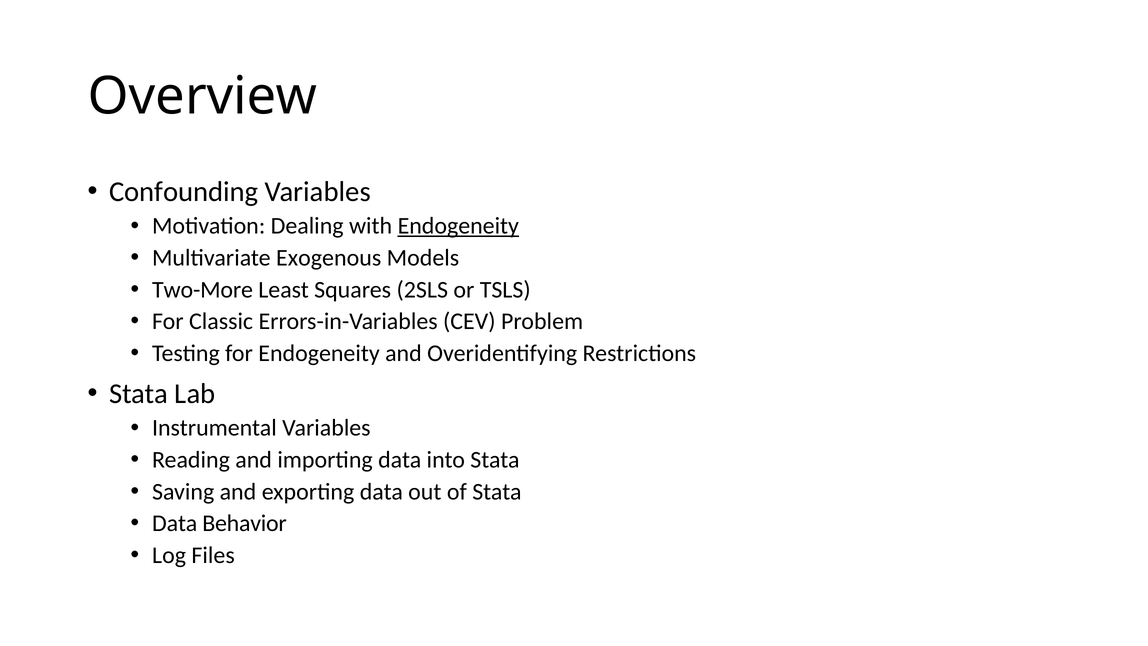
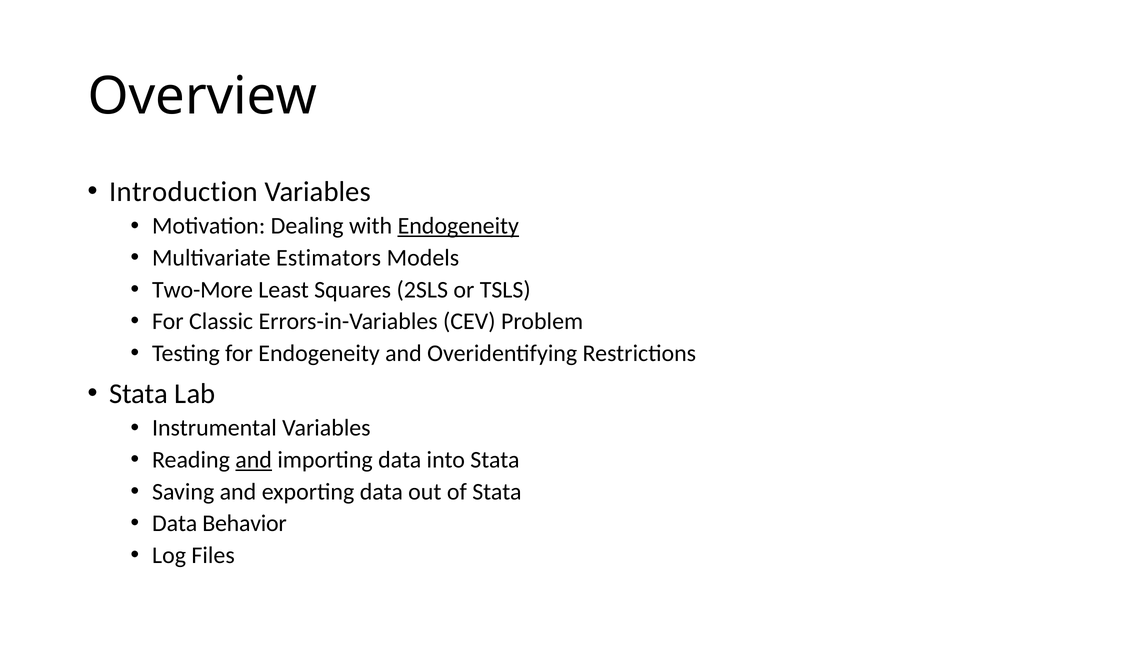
Confounding: Confounding -> Introduction
Exogenous: Exogenous -> Estimators
and at (254, 460) underline: none -> present
